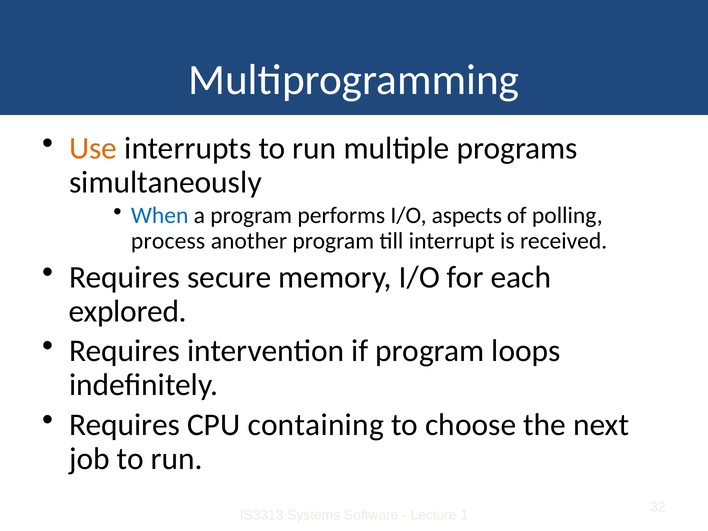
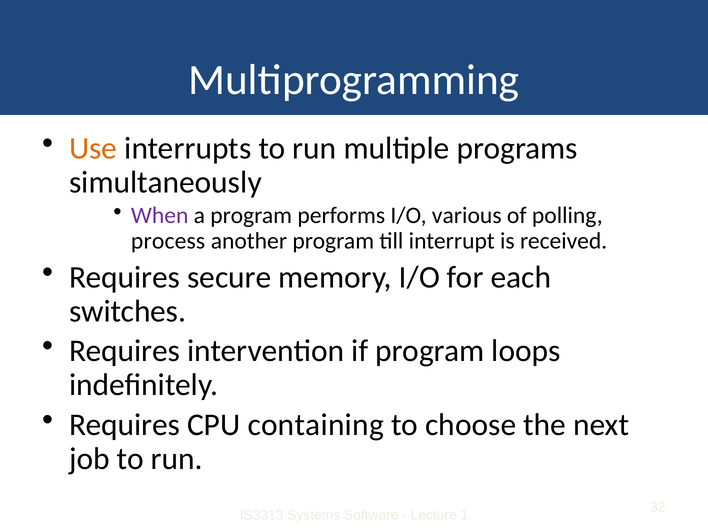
When colour: blue -> purple
aspects: aspects -> various
explored: explored -> switches
